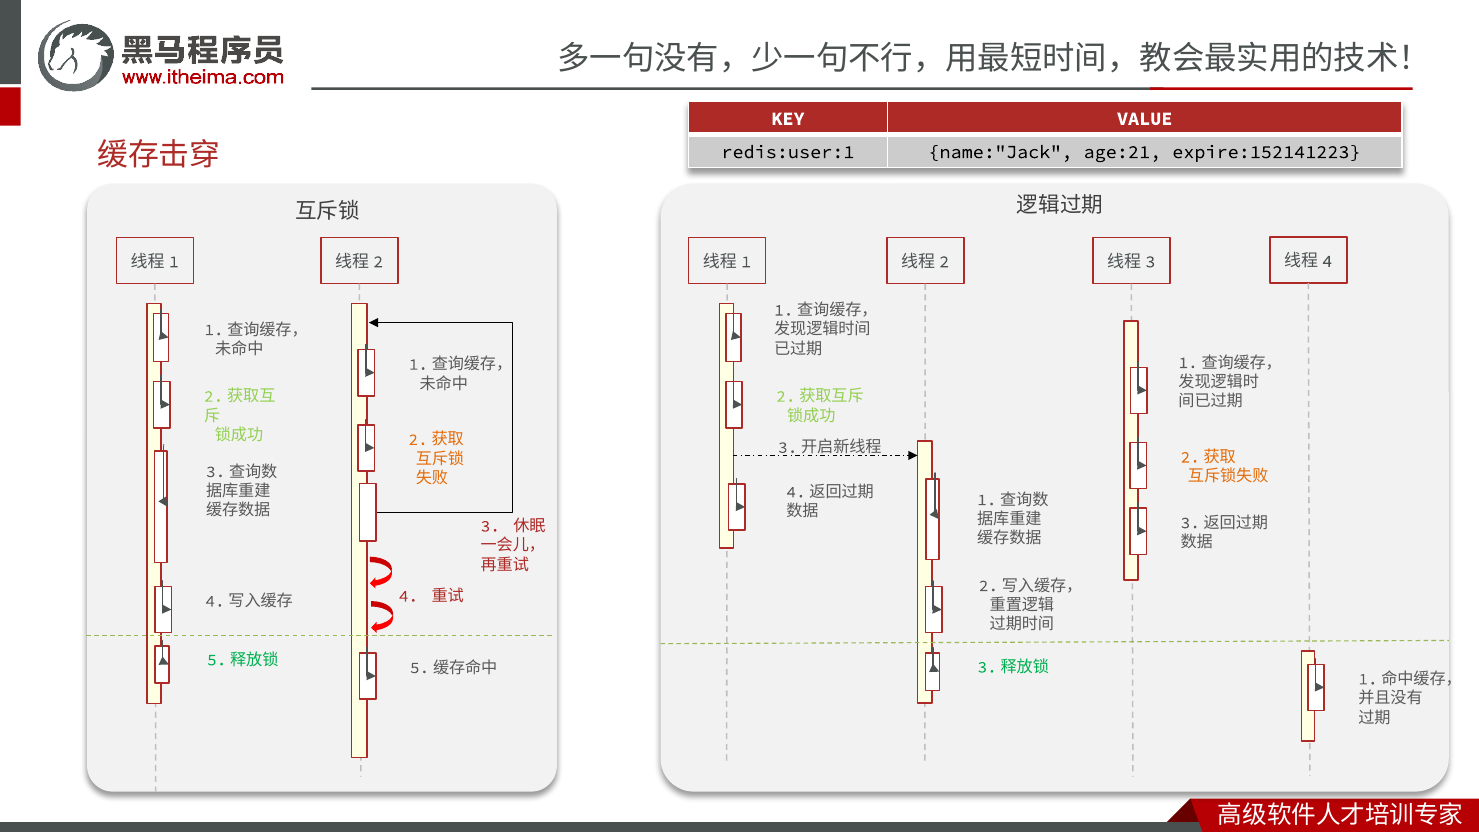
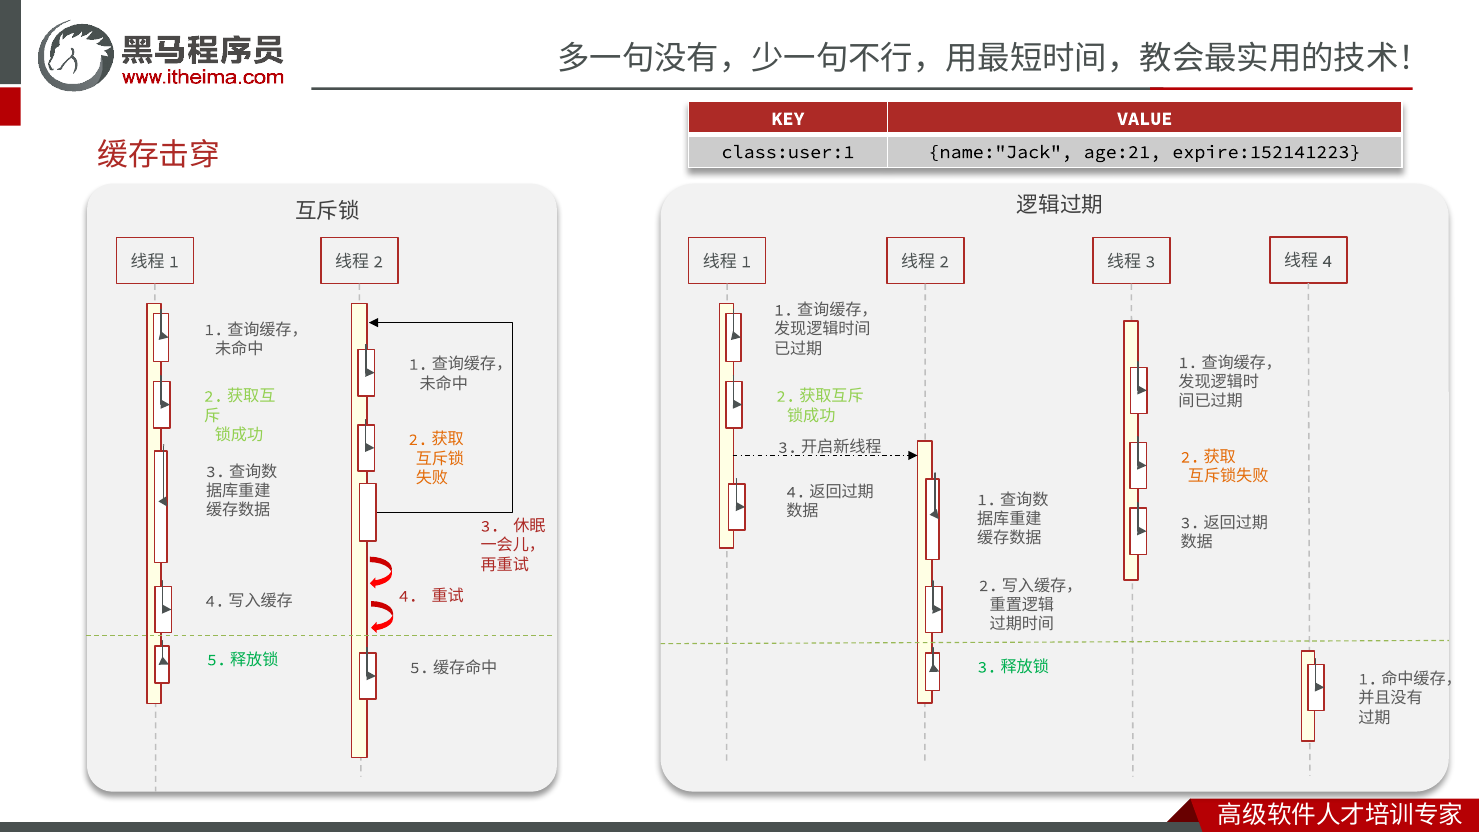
redis:user:1: redis:user:1 -> class:user:1
